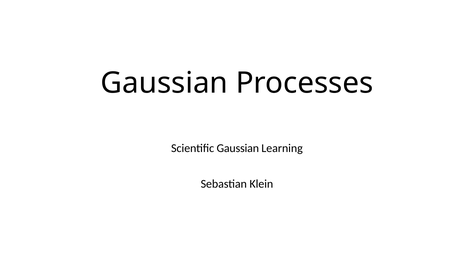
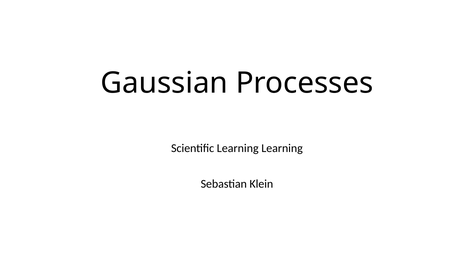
Scientific Gaussian: Gaussian -> Learning
